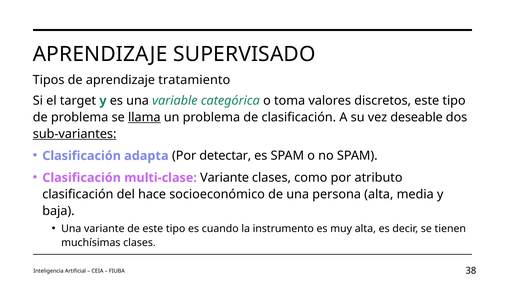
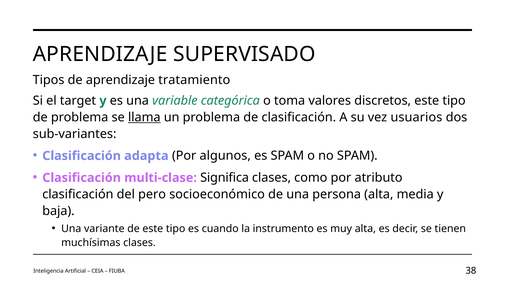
deseable: deseable -> usuarios
sub-variantes underline: present -> none
detectar: detectar -> algunos
multi-clase Variante: Variante -> Significa
hace: hace -> pero
